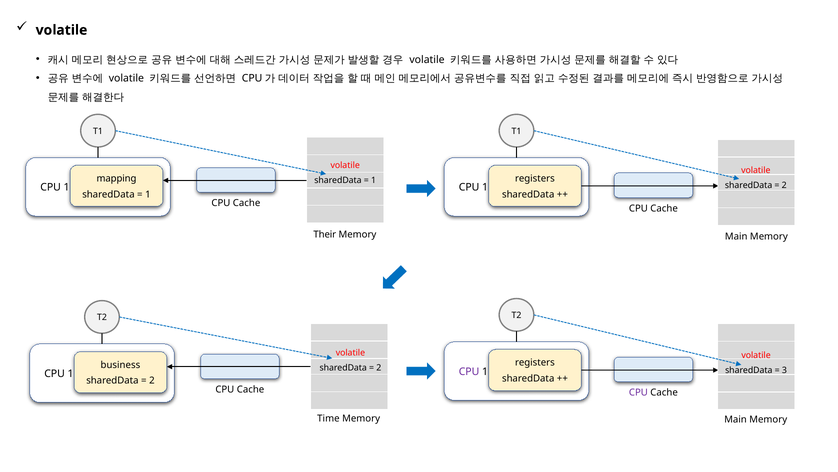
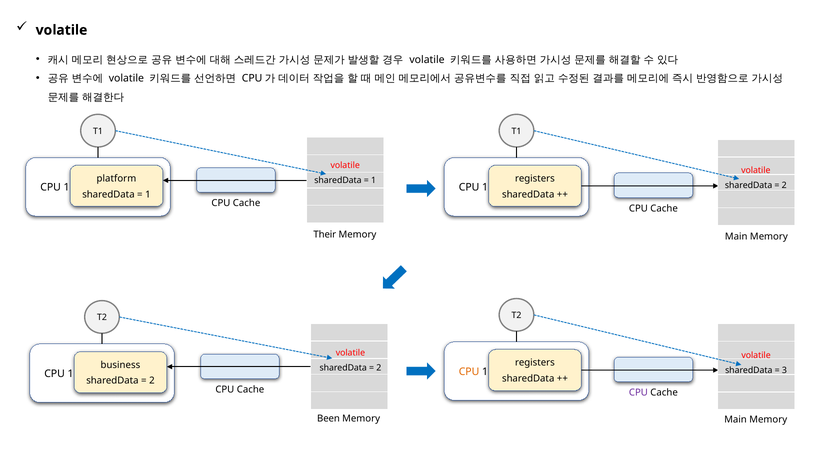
mapping: mapping -> platform
CPU at (469, 371) colour: purple -> orange
Time: Time -> Been
